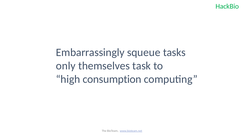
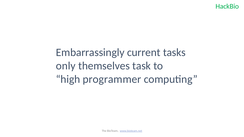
squeue: squeue -> current
consumption: consumption -> programmer
